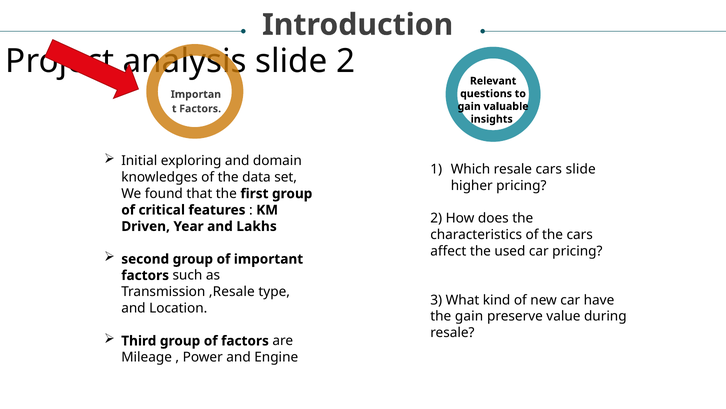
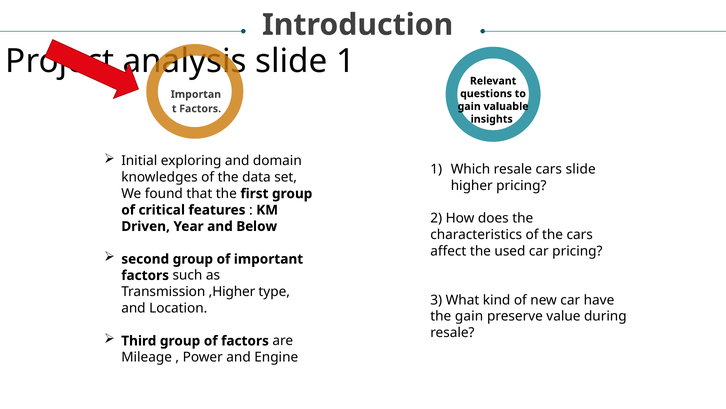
slide 2: 2 -> 1
Lakhs: Lakhs -> Below
,Resale: ,Resale -> ,Higher
